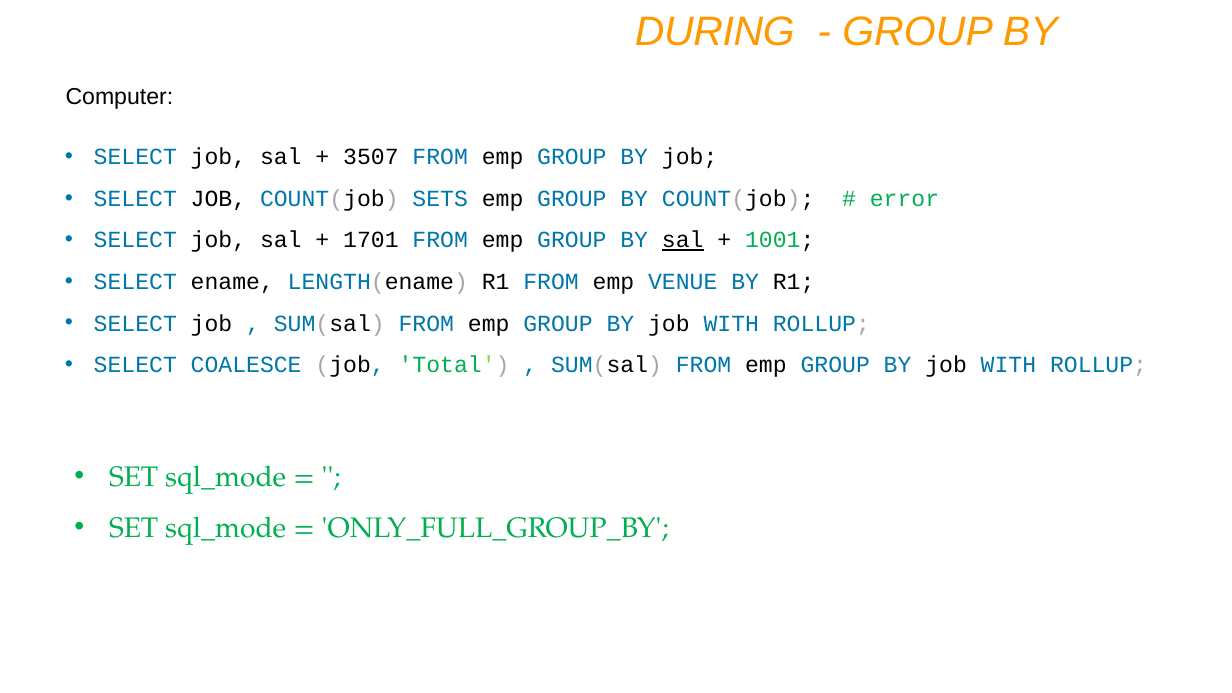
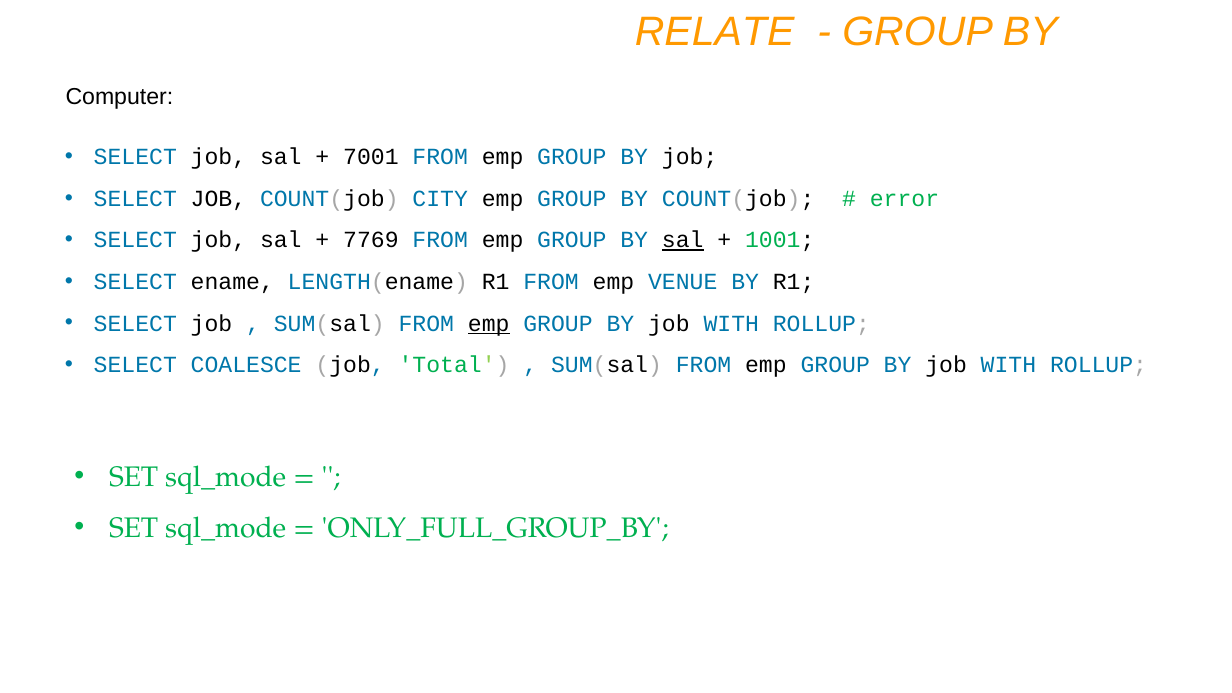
DURING: DURING -> RELATE
3507: 3507 -> 7001
SETS: SETS -> CITY
1701: 1701 -> 7769
emp at (489, 323) underline: none -> present
